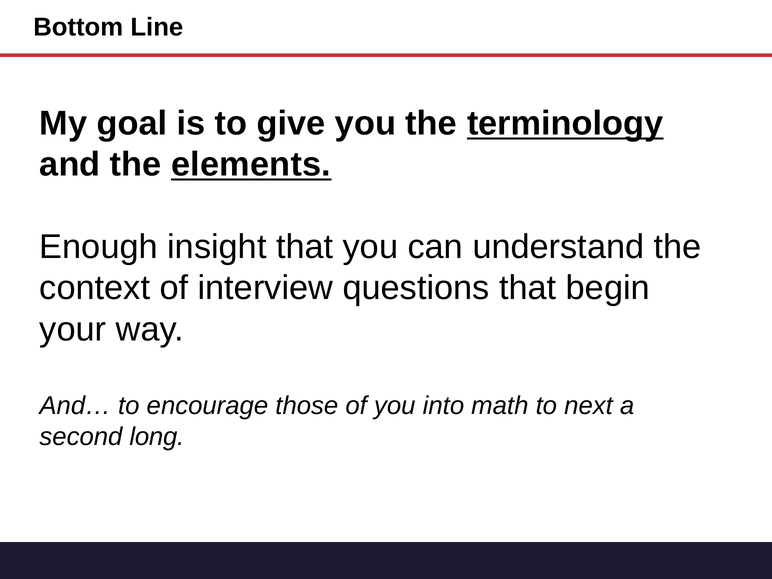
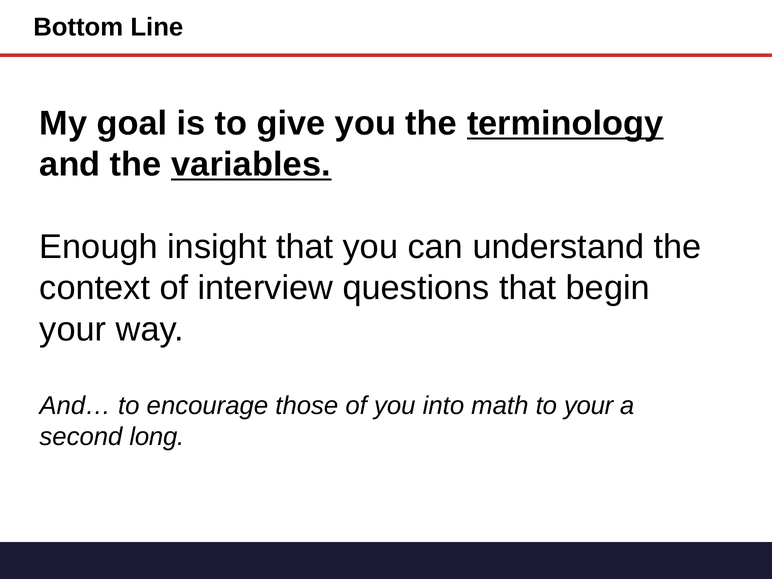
elements: elements -> variables
to next: next -> your
